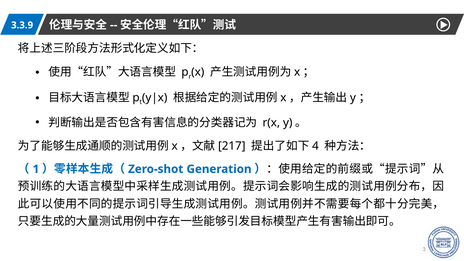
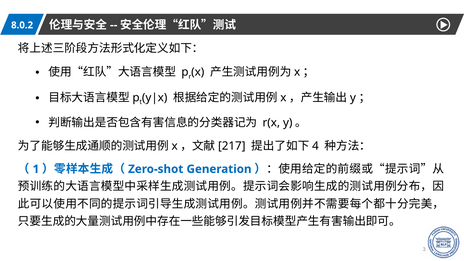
3.3.9: 3.3.9 -> 8.0.2
